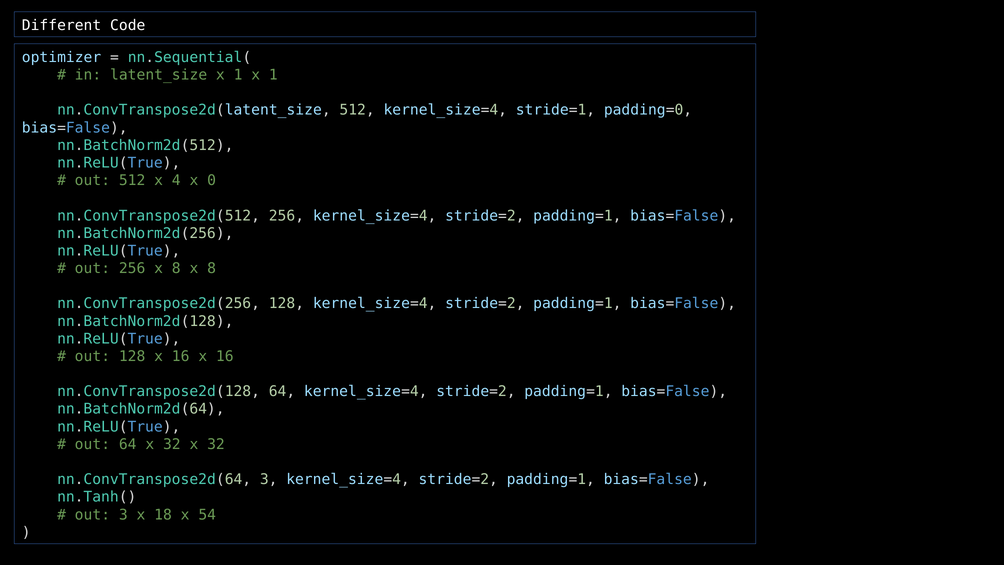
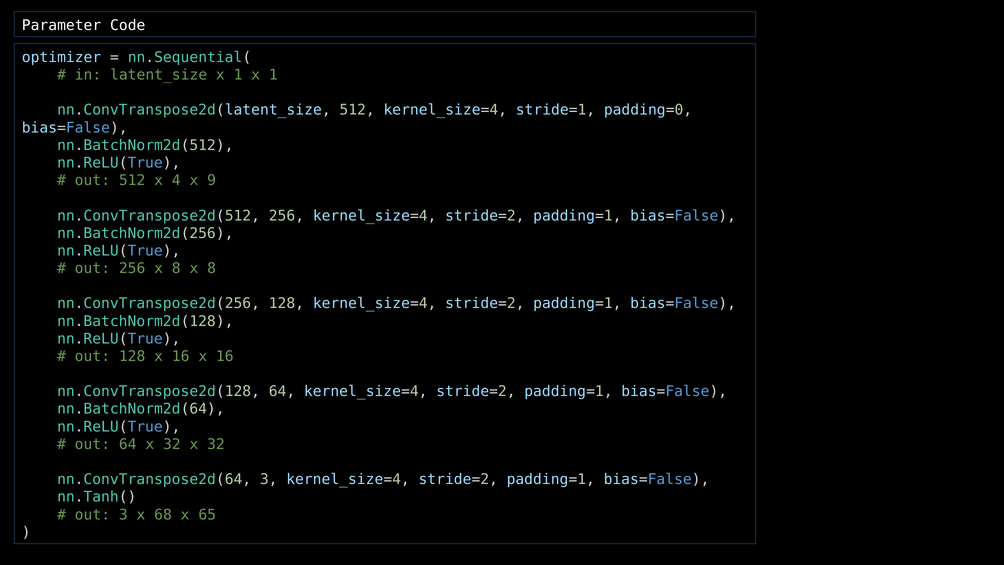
Different: Different -> Parameter
0: 0 -> 9
18: 18 -> 68
54: 54 -> 65
